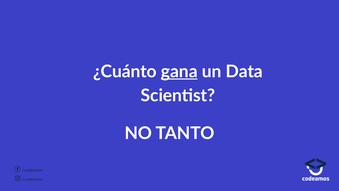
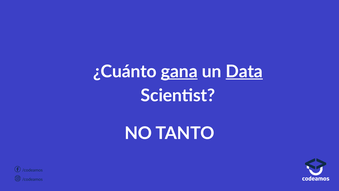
Data underline: none -> present
